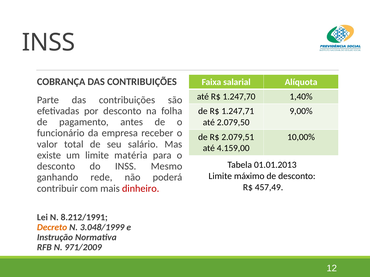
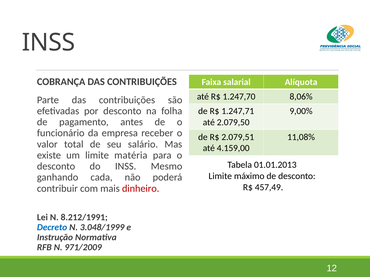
1,40%: 1,40% -> 8,06%
10,00%: 10,00% -> 11,08%
rede: rede -> cada
Decreto colour: orange -> blue
